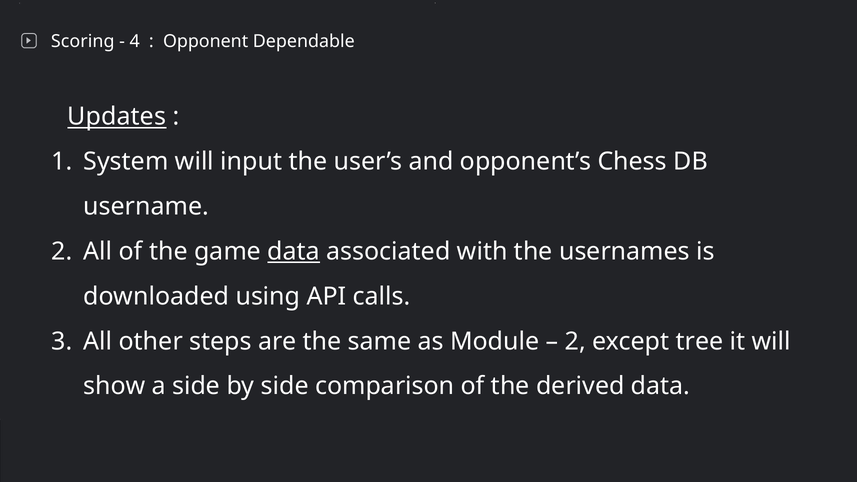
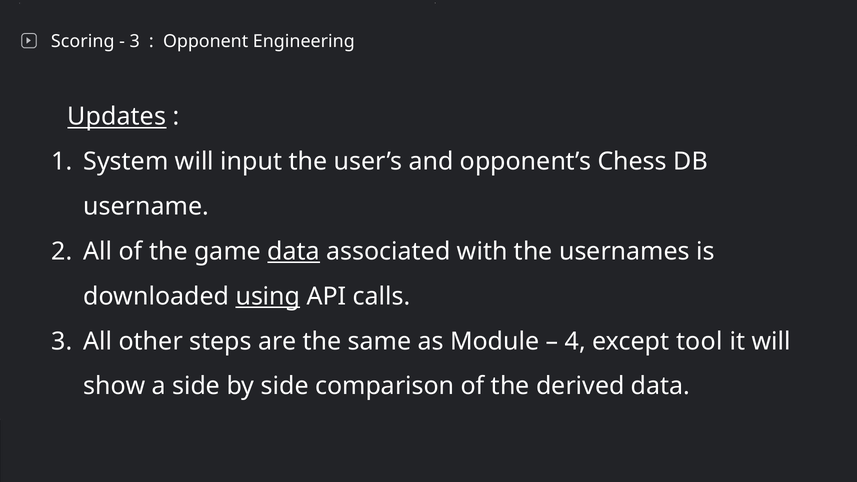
4 at (135, 42): 4 -> 3
Dependable: Dependable -> Engineering
using underline: none -> present
2 at (575, 341): 2 -> 4
tree: tree -> tool
